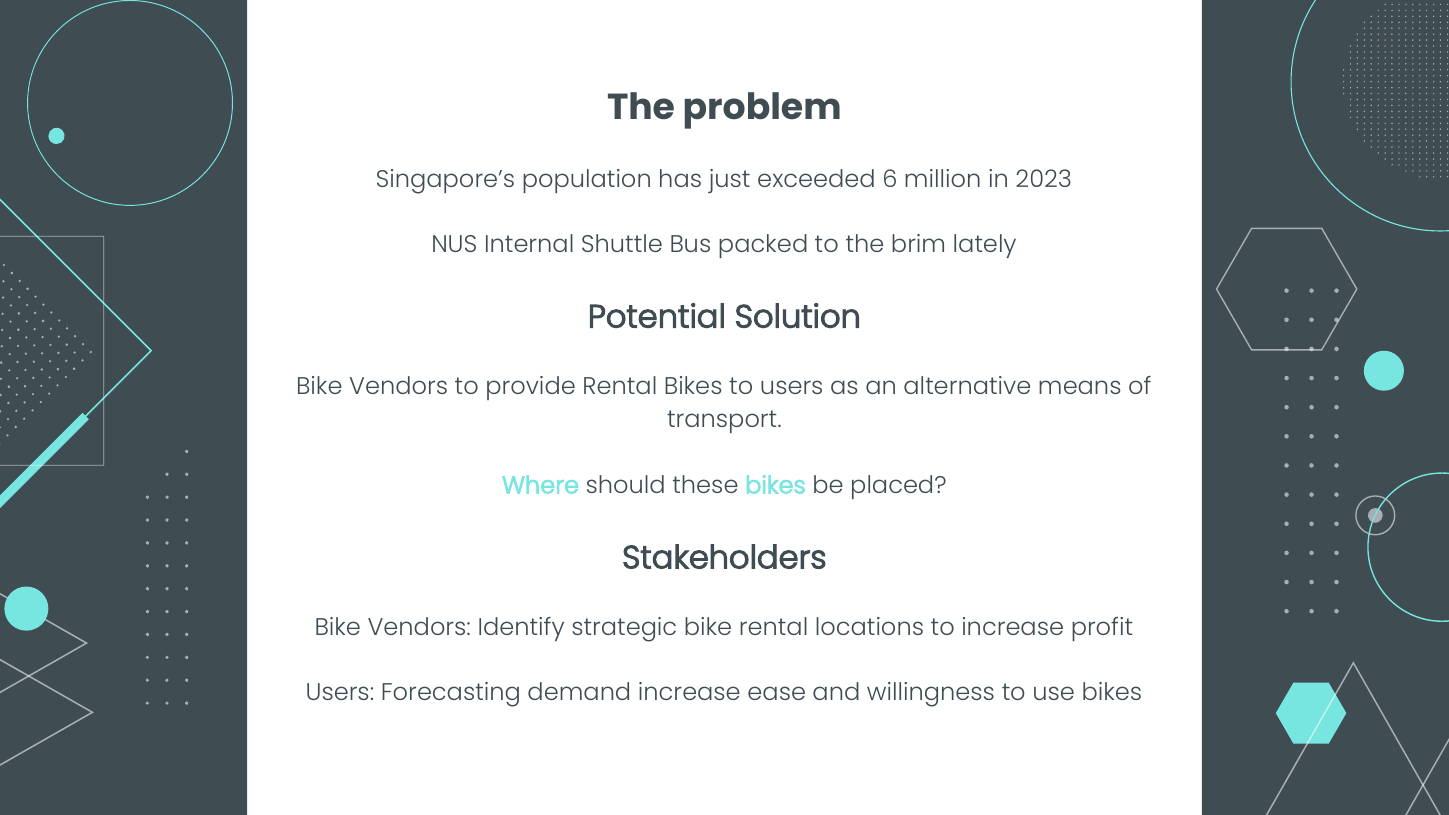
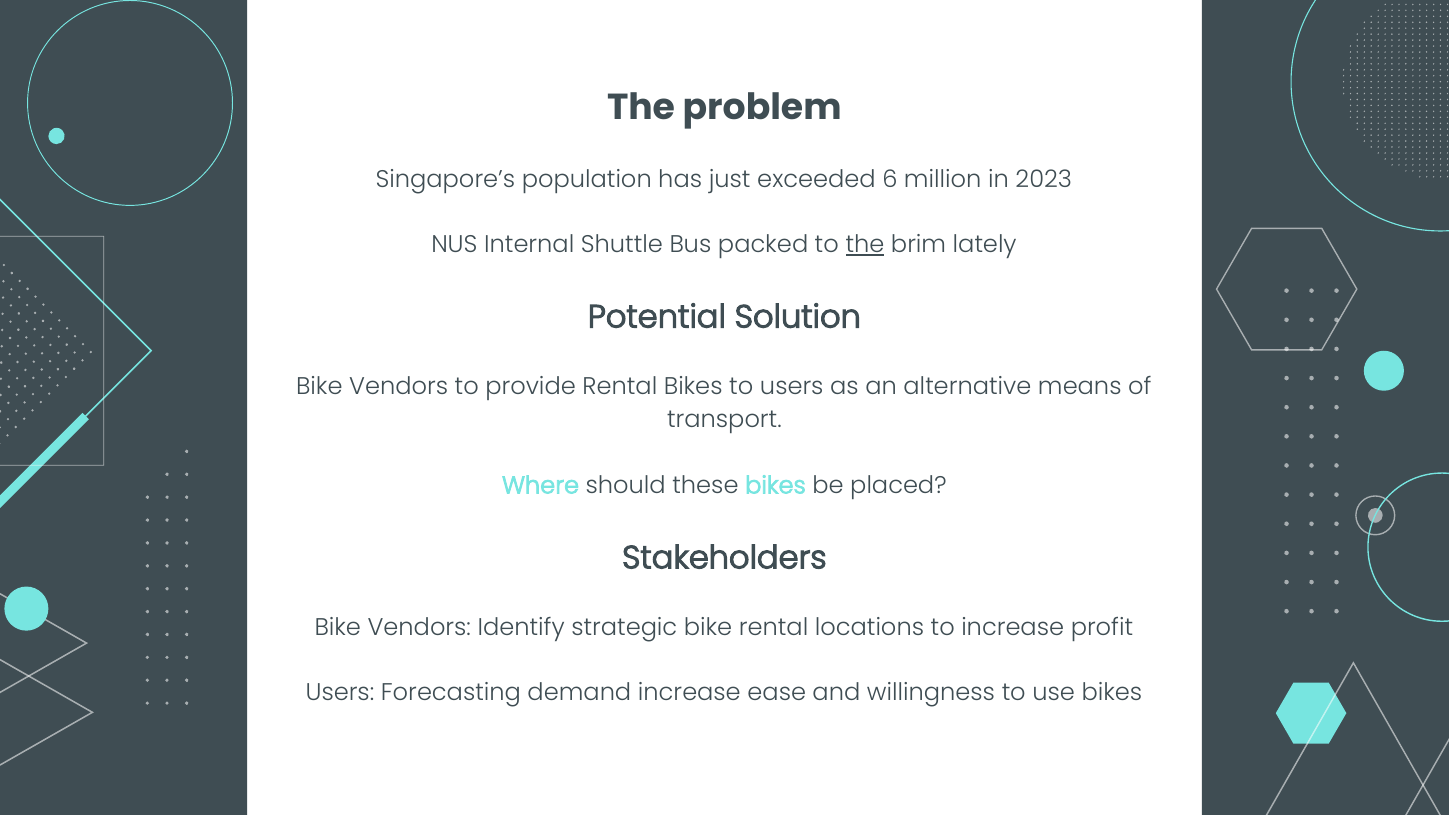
the at (865, 245) underline: none -> present
